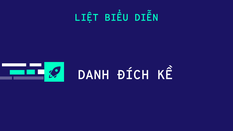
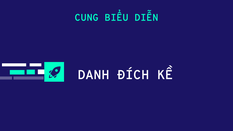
LIỆT: LIỆT -> CUNG
